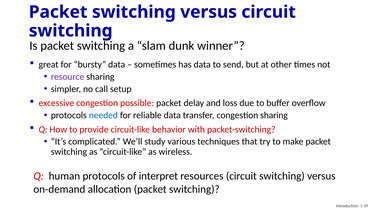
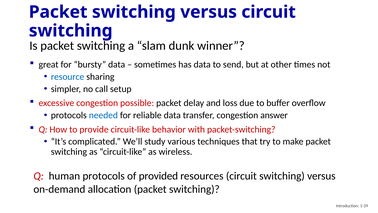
resource colour: purple -> blue
congestion sharing: sharing -> answer
interpret: interpret -> provided
